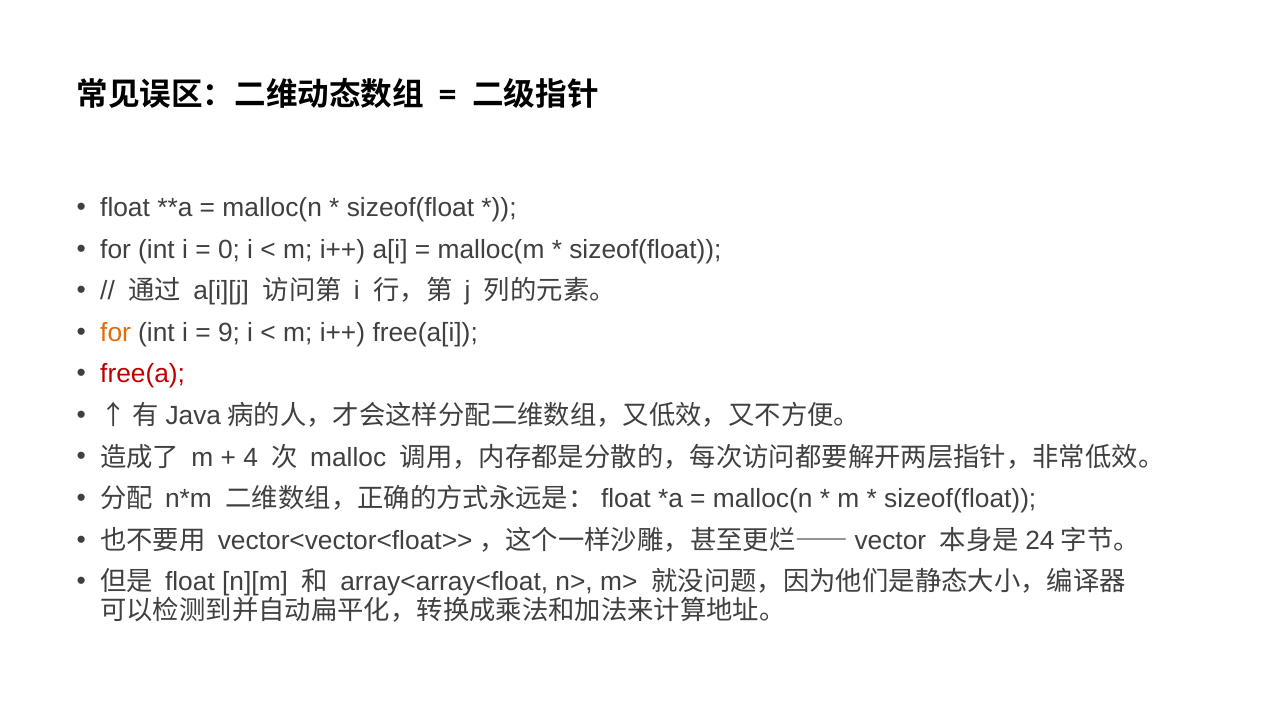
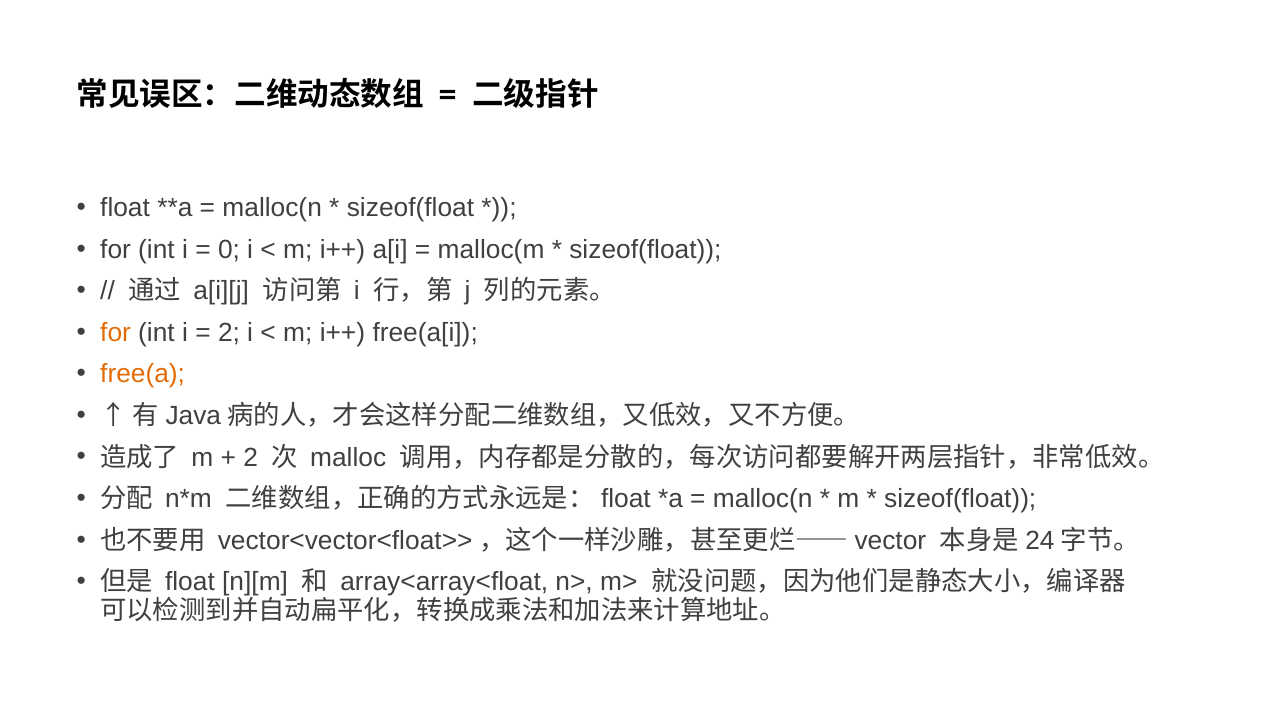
9 at (229, 333): 9 -> 2
free(a colour: red -> orange
4 at (251, 458): 4 -> 2
